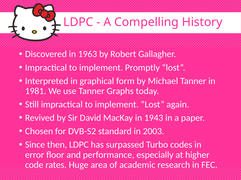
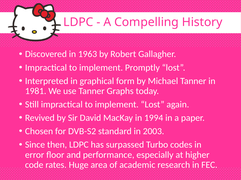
1943: 1943 -> 1994
